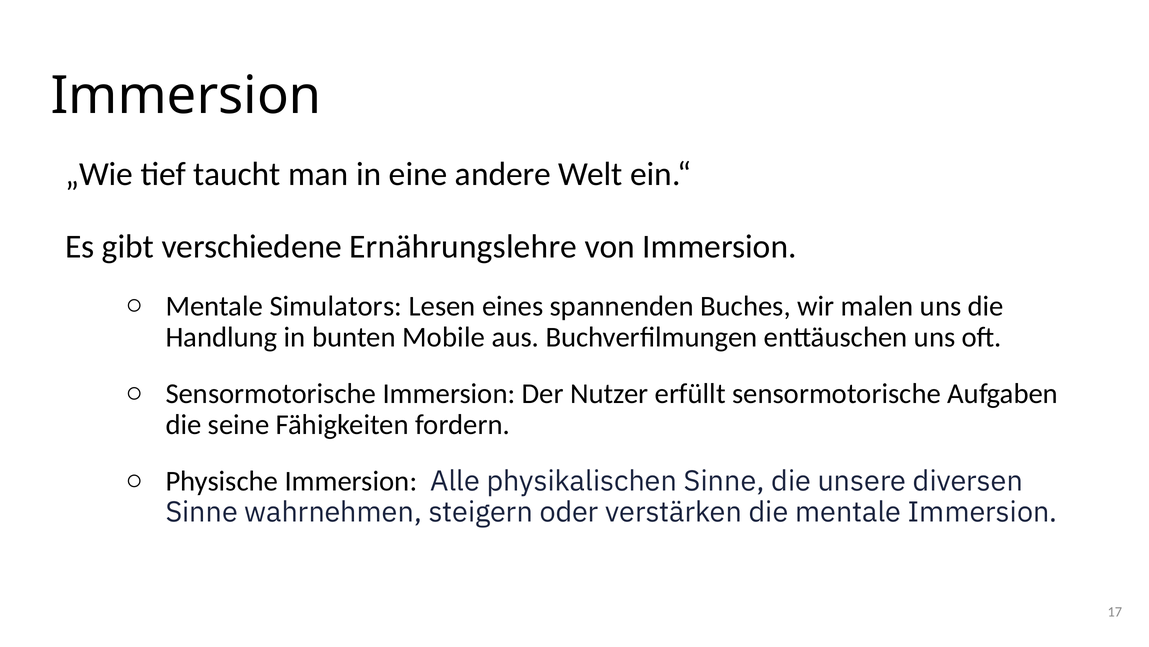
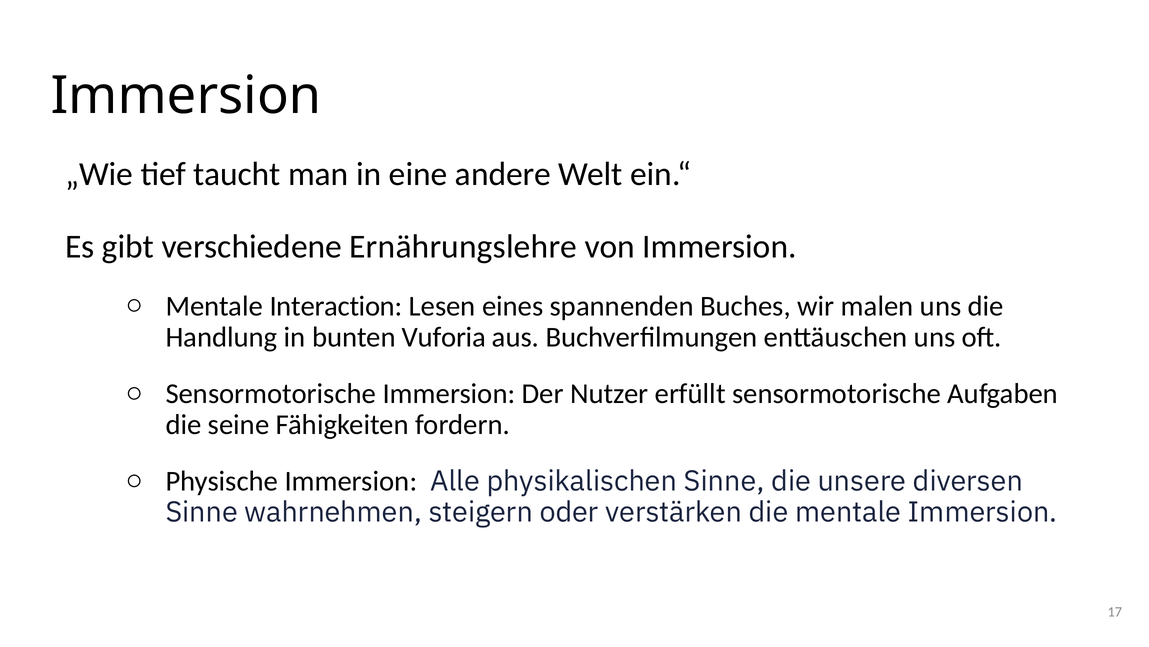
Simulators: Simulators -> Interaction
Mobile: Mobile -> Vuforia
